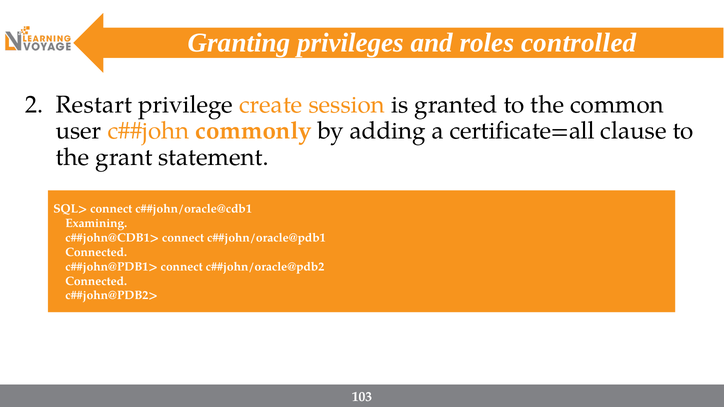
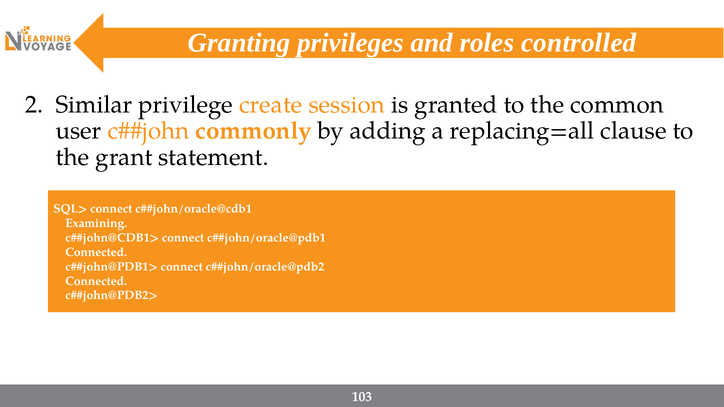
Restart: Restart -> Similar
certificate=all: certificate=all -> replacing=all
